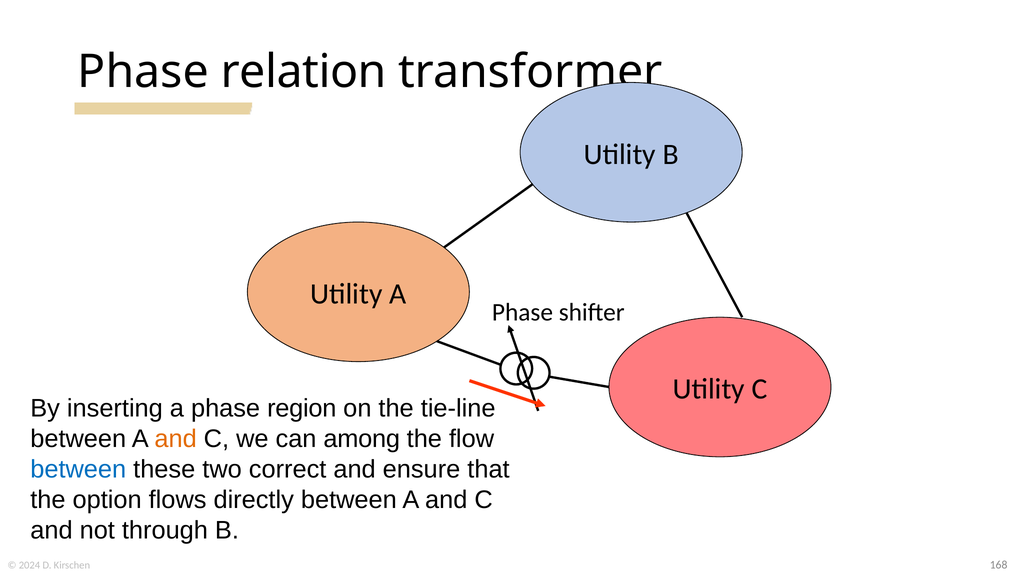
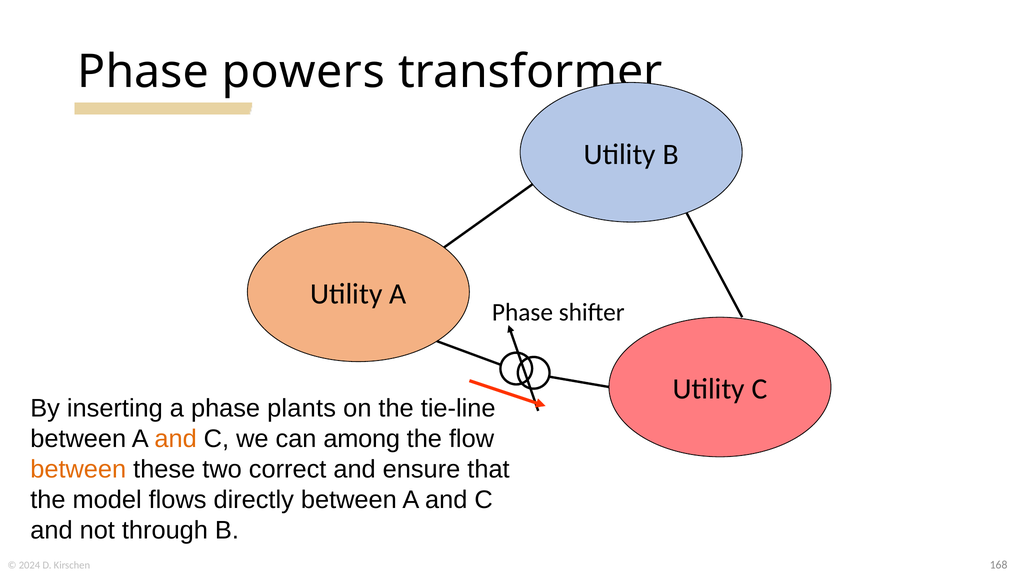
relation: relation -> powers
region: region -> plants
between at (78, 469) colour: blue -> orange
option: option -> model
